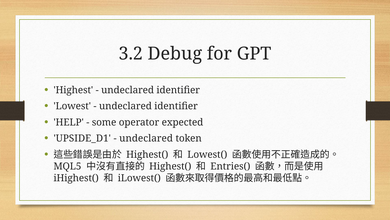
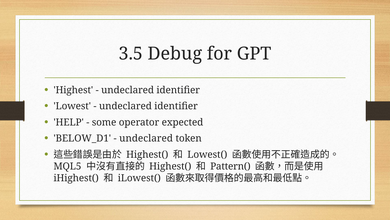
3.2: 3.2 -> 3.5
UPSIDE_D1: UPSIDE_D1 -> BELOW_D1
Entries(: Entries( -> Pattern(
